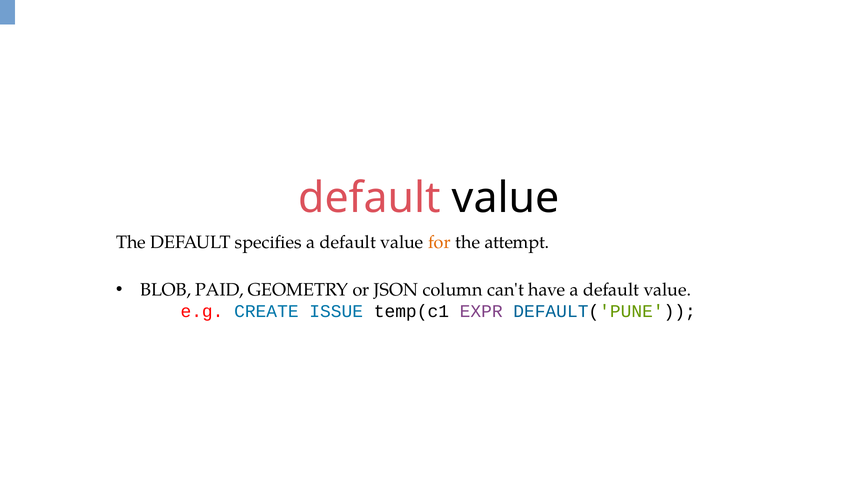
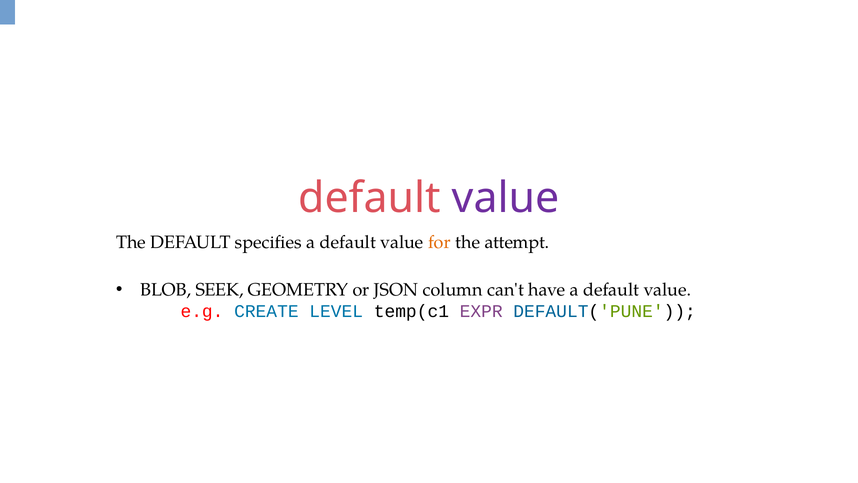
value at (506, 198) colour: black -> purple
PAID: PAID -> SEEK
ISSUE: ISSUE -> LEVEL
